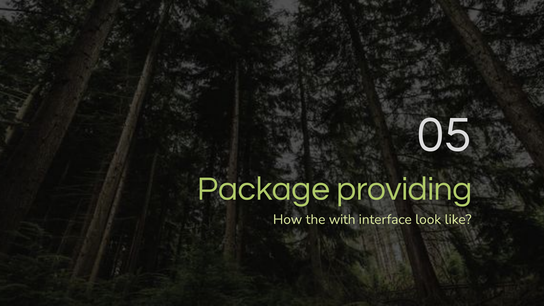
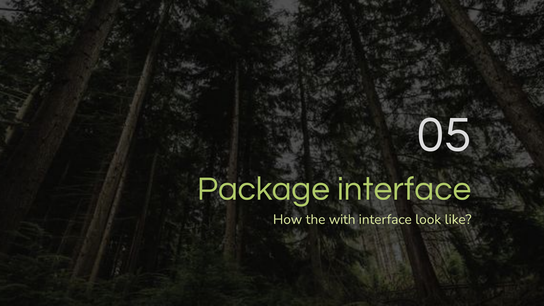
Package providing: providing -> interface
